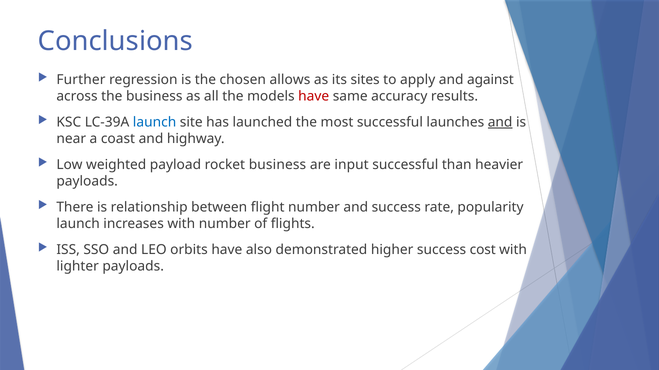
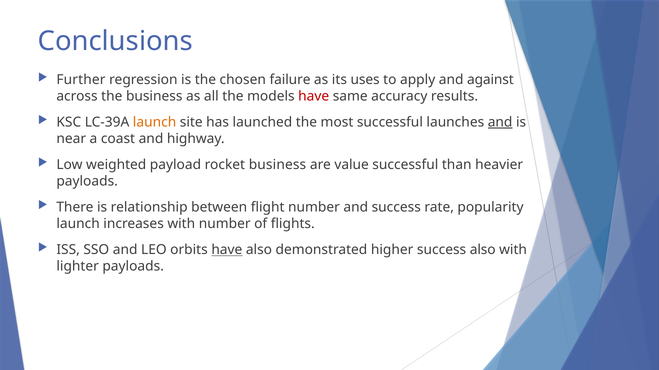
allows: allows -> failure
sites: sites -> uses
launch at (155, 122) colour: blue -> orange
input: input -> value
have at (227, 250) underline: none -> present
success cost: cost -> also
